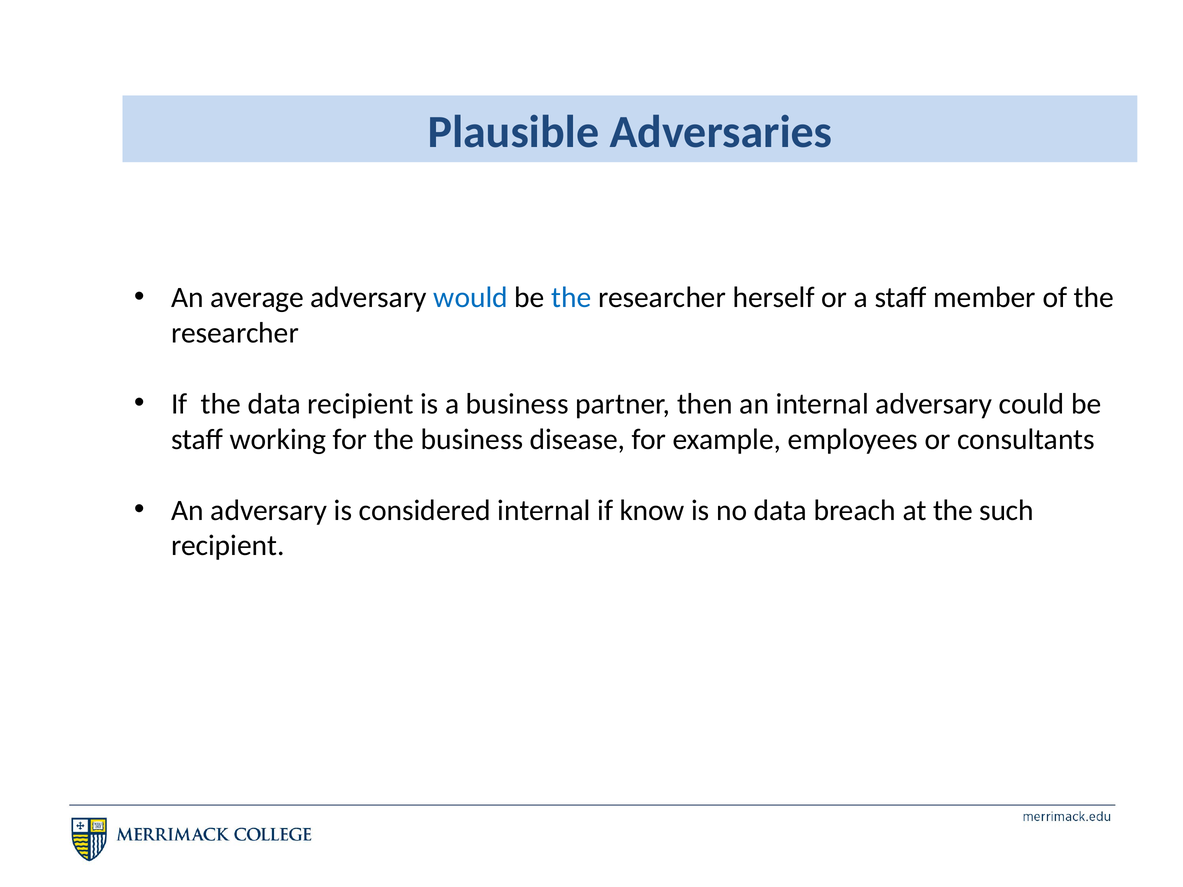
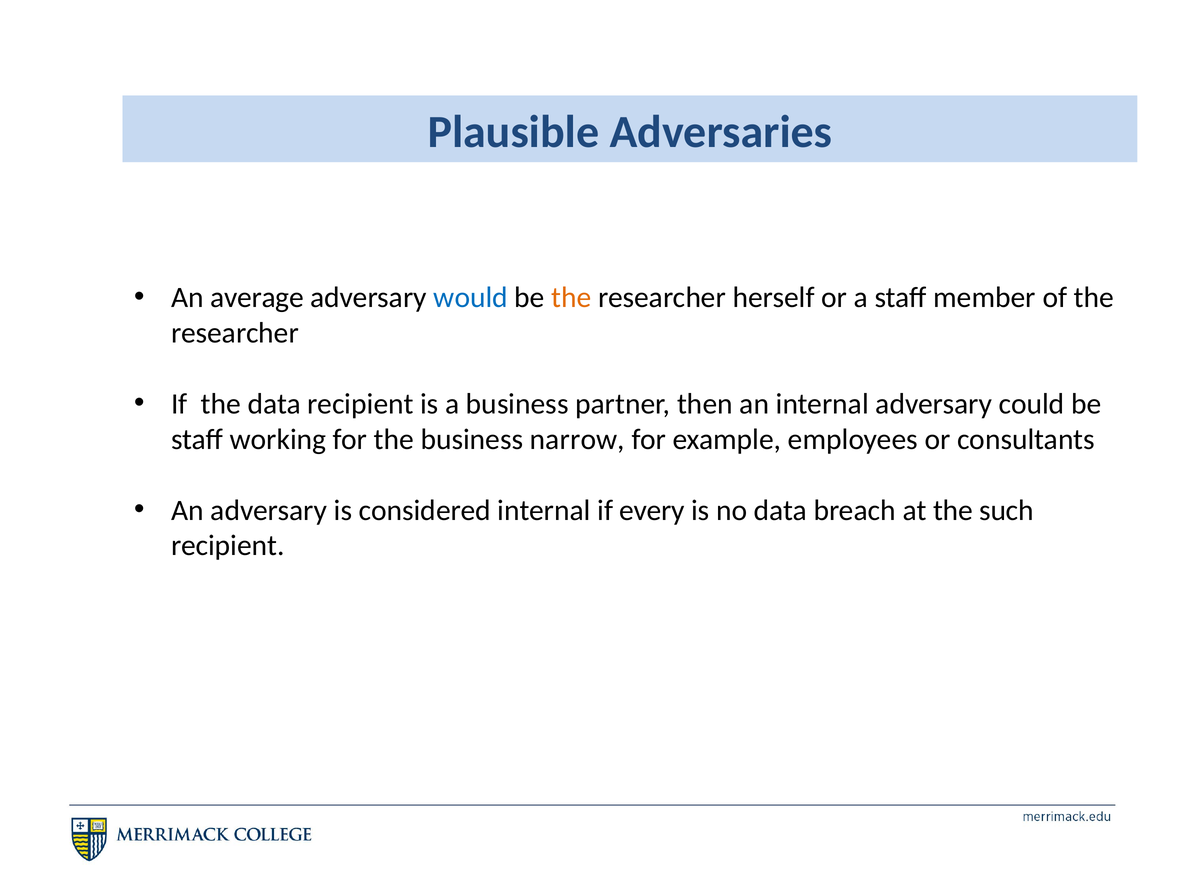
the at (571, 297) colour: blue -> orange
disease: disease -> narrow
know: know -> every
